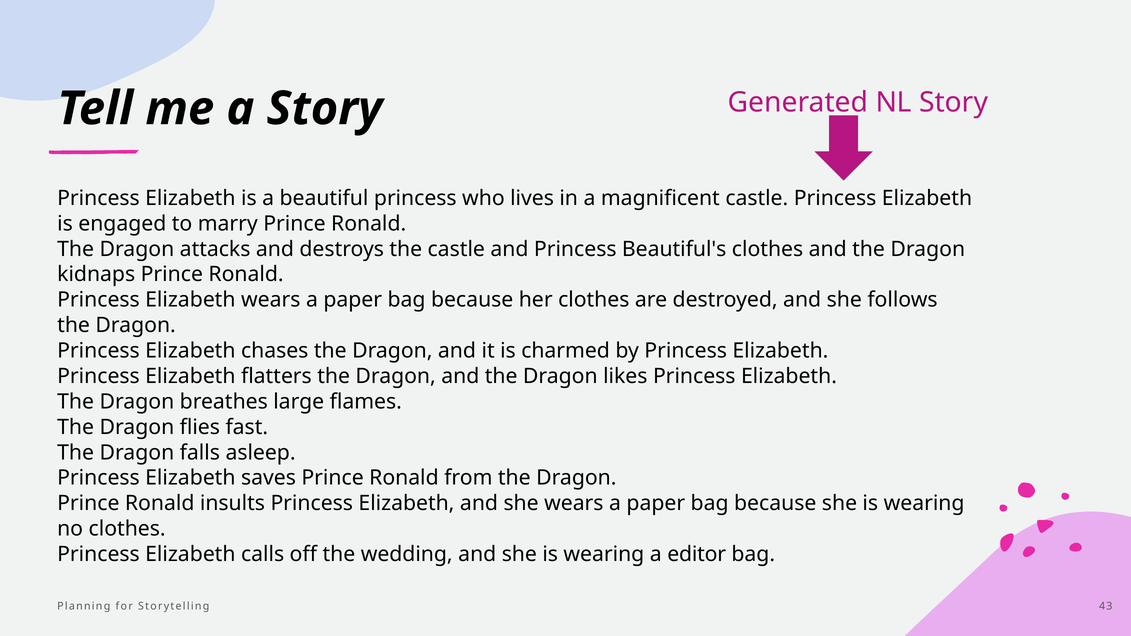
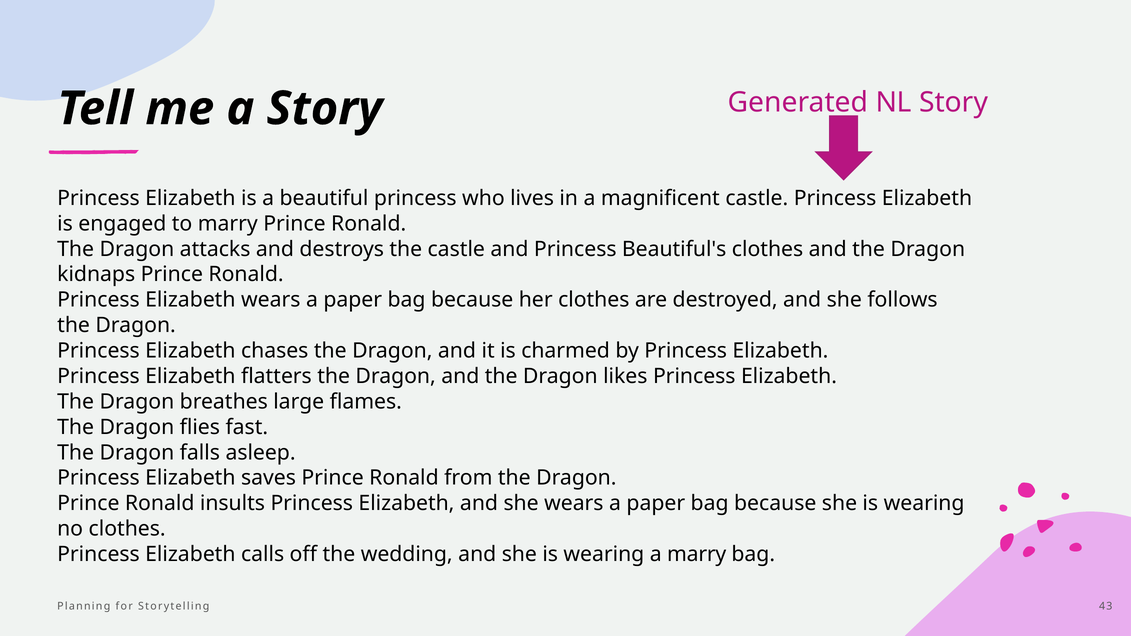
a editor: editor -> marry
